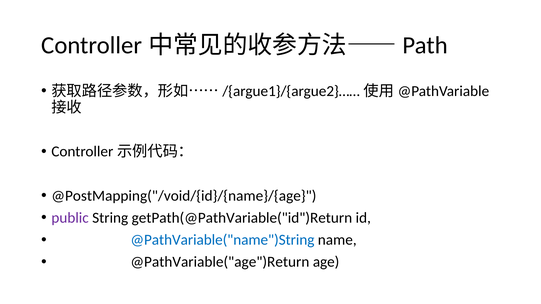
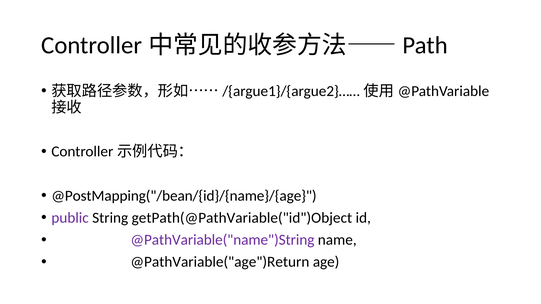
@PostMapping("/void/{id}/{name}/{age: @PostMapping("/void/{id}/{name}/{age -> @PostMapping("/bean/{id}/{name}/{age
getPath(@PathVariable("id")Return: getPath(@PathVariable("id")Return -> getPath(@PathVariable("id")Object
@PathVariable("name")String colour: blue -> purple
